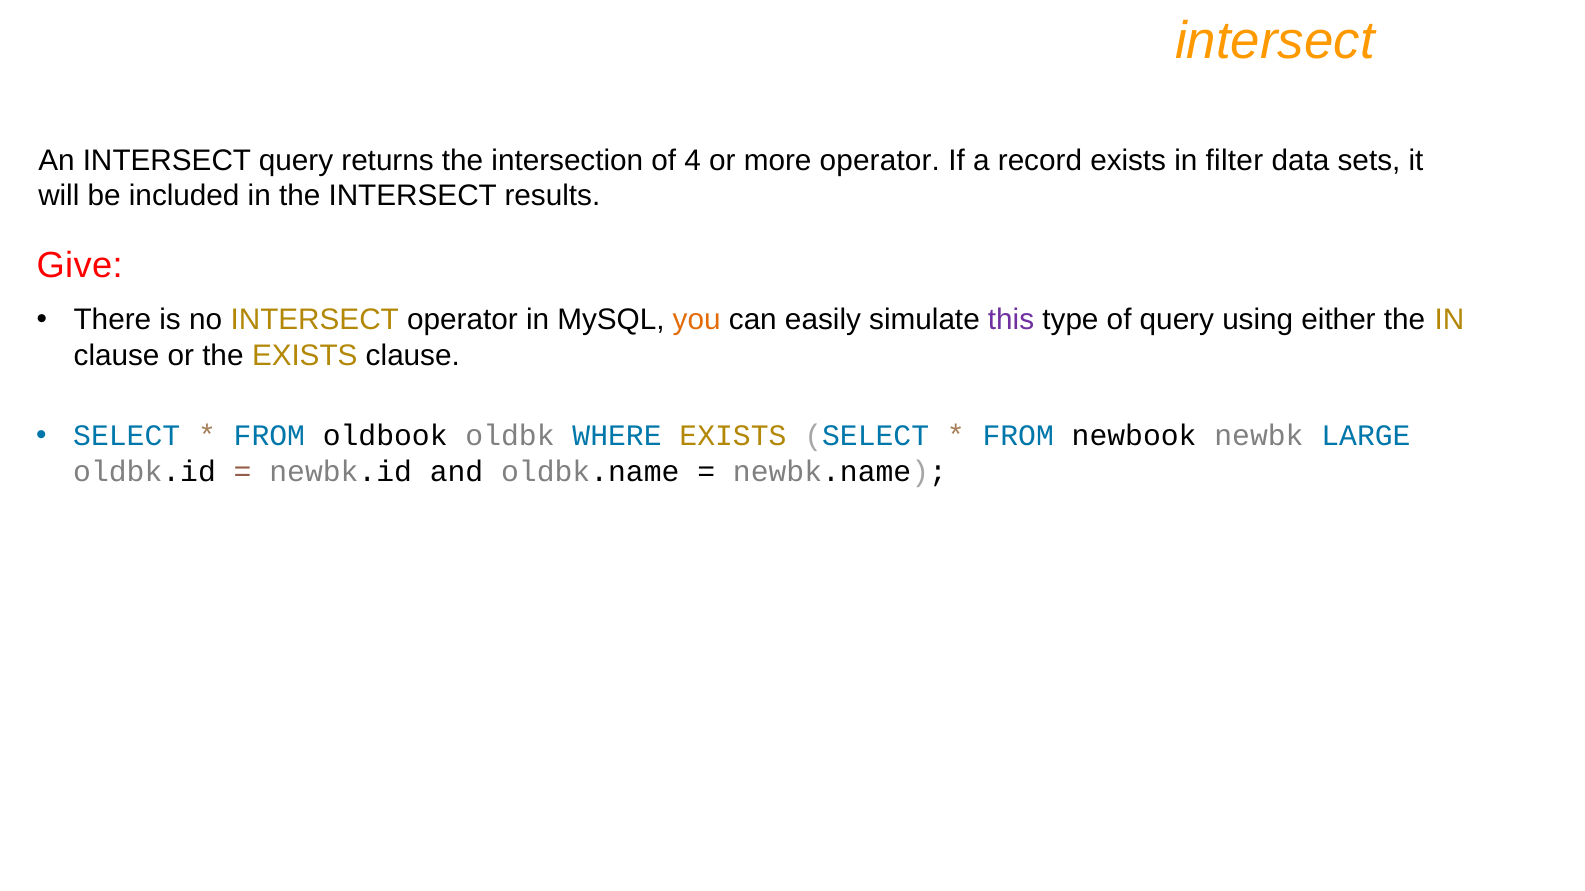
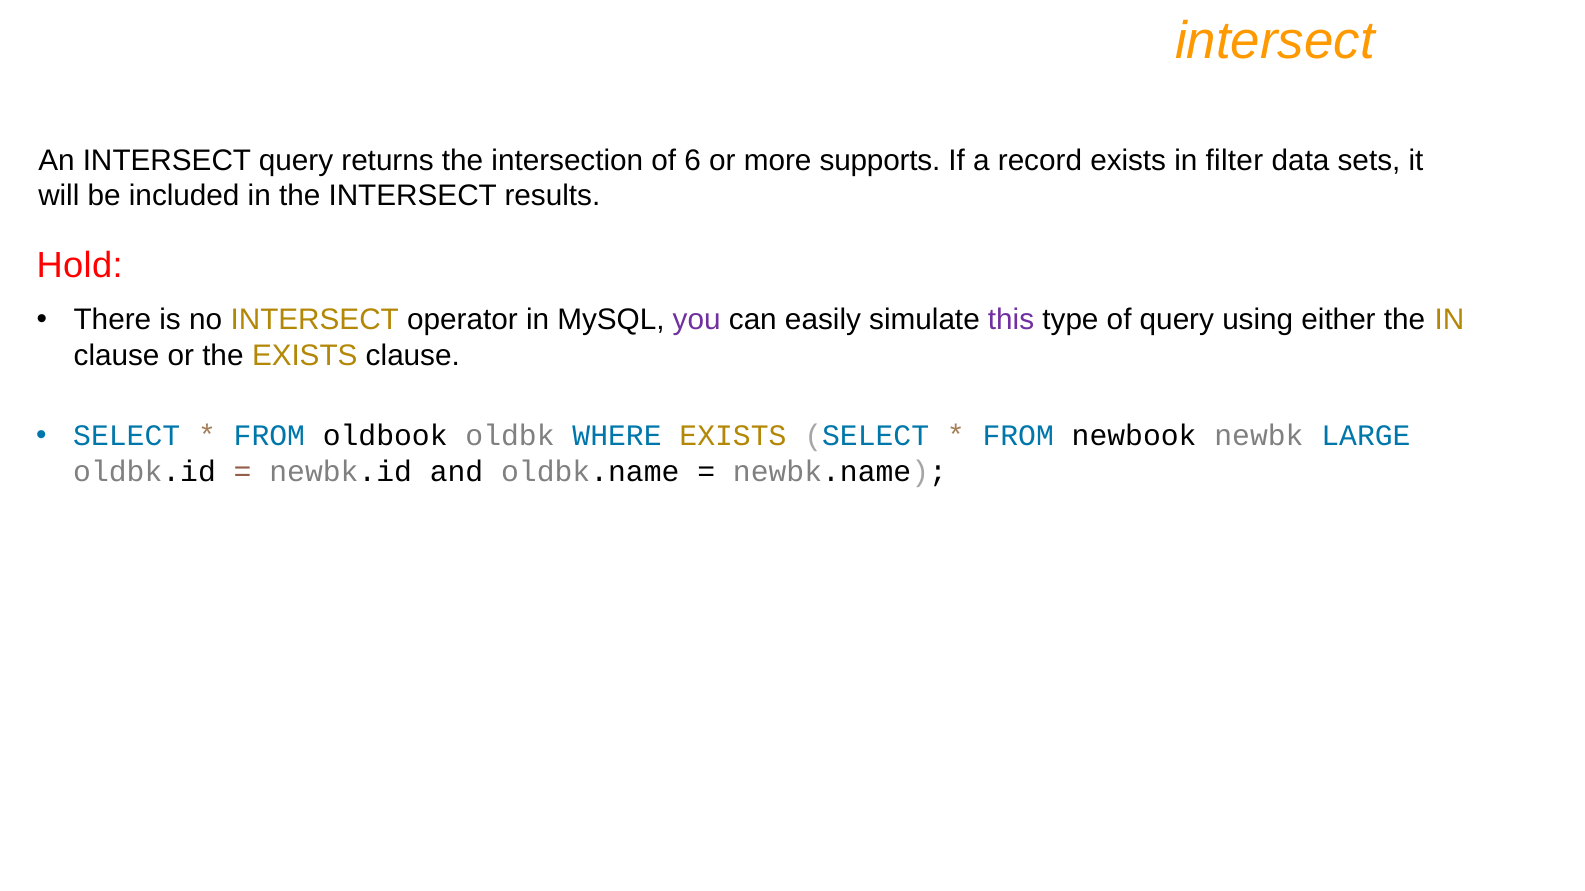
4: 4 -> 6
more operator: operator -> supports
Give: Give -> Hold
you colour: orange -> purple
